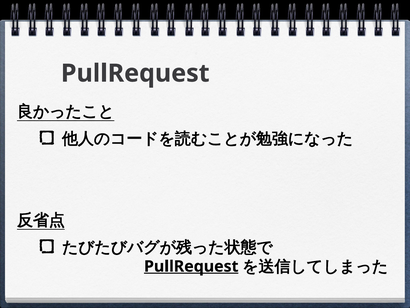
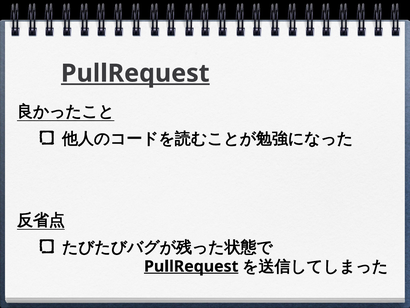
PullRequest at (135, 73) underline: none -> present
